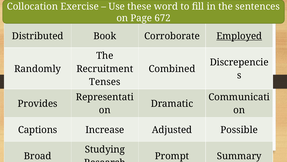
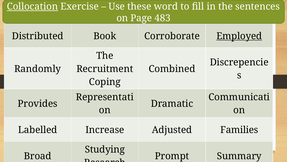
Collocation underline: none -> present
672: 672 -> 483
Tenses: Tenses -> Coping
Captions: Captions -> Labelled
Possible: Possible -> Families
